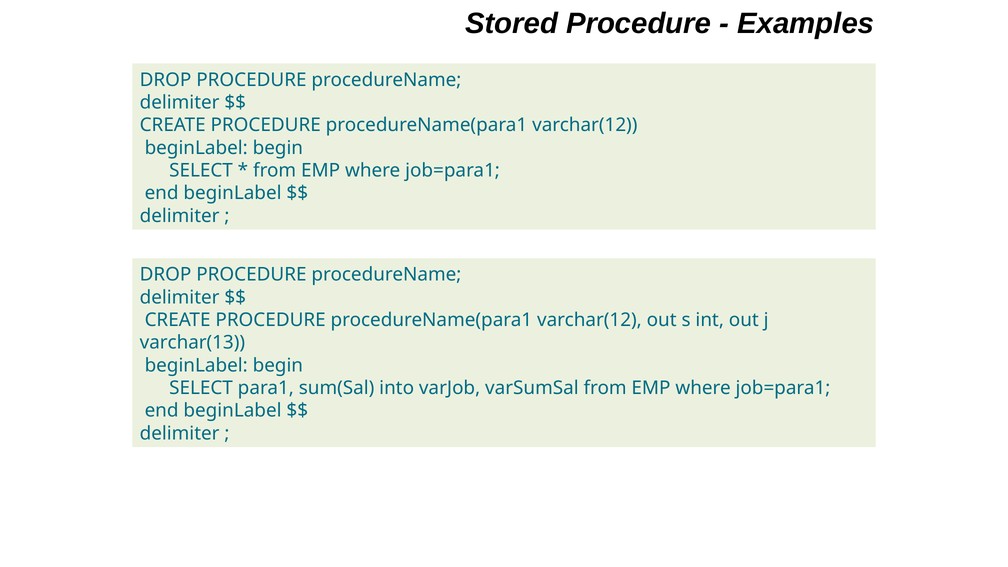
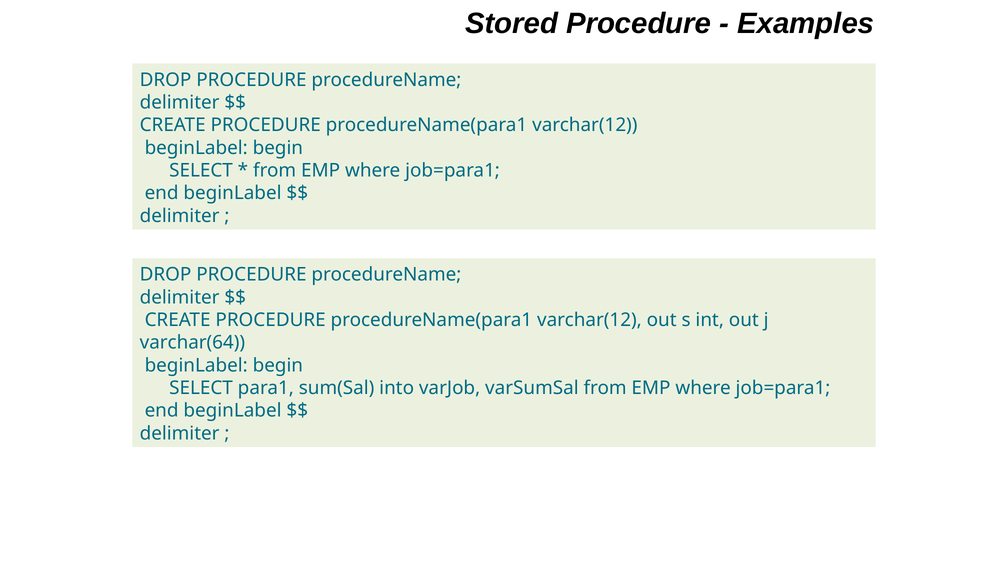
varchar(13: varchar(13 -> varchar(64
